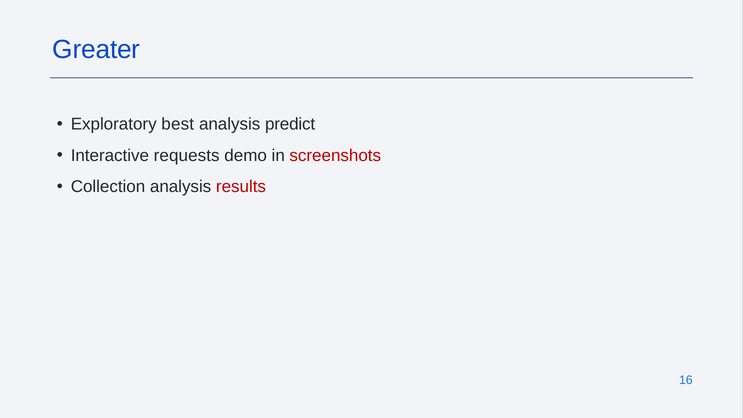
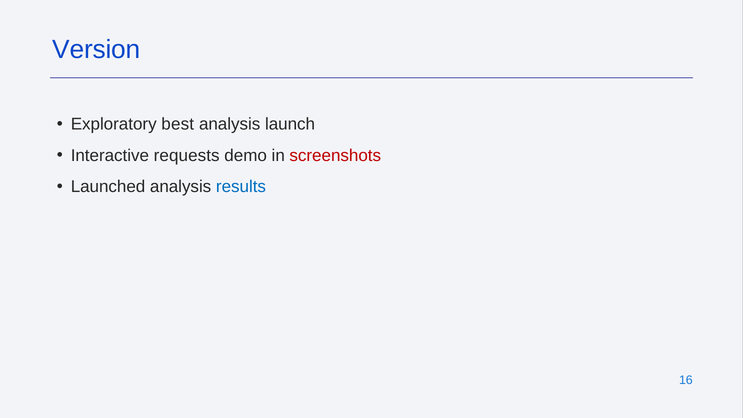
Greater: Greater -> Version
predict: predict -> launch
Collection: Collection -> Launched
results colour: red -> blue
